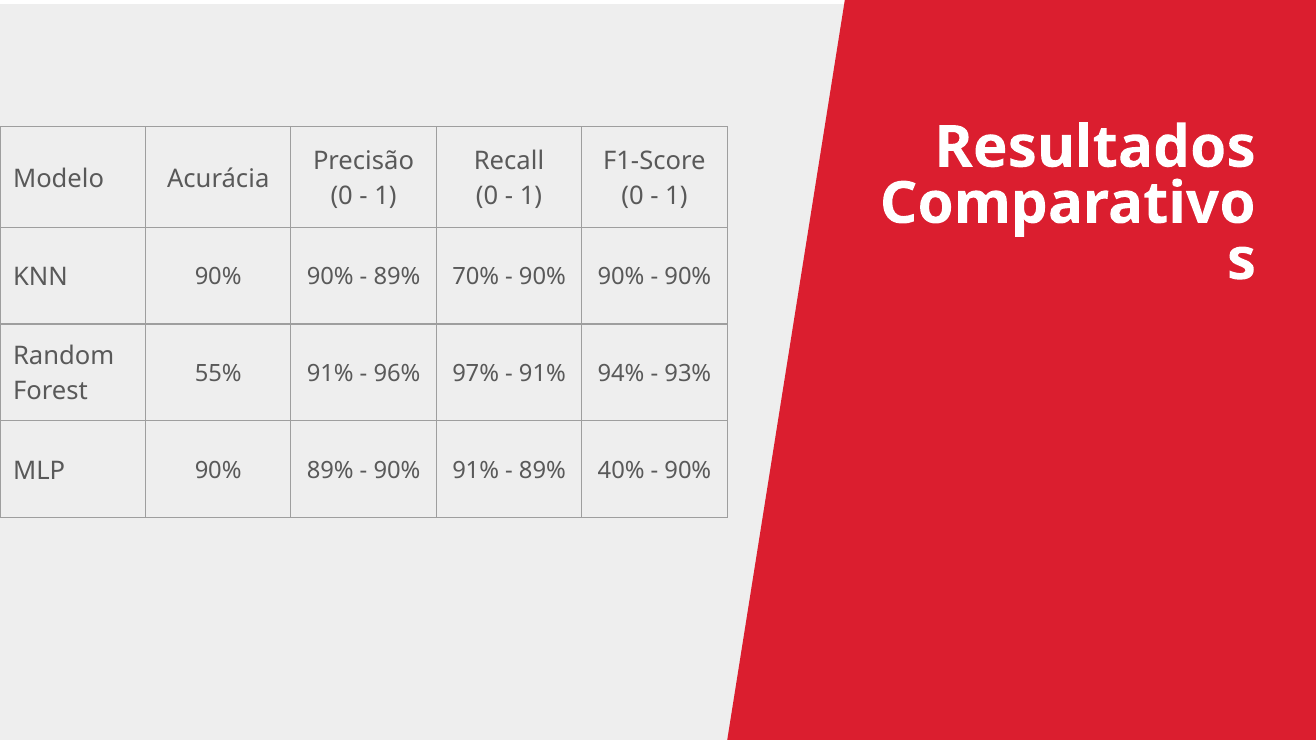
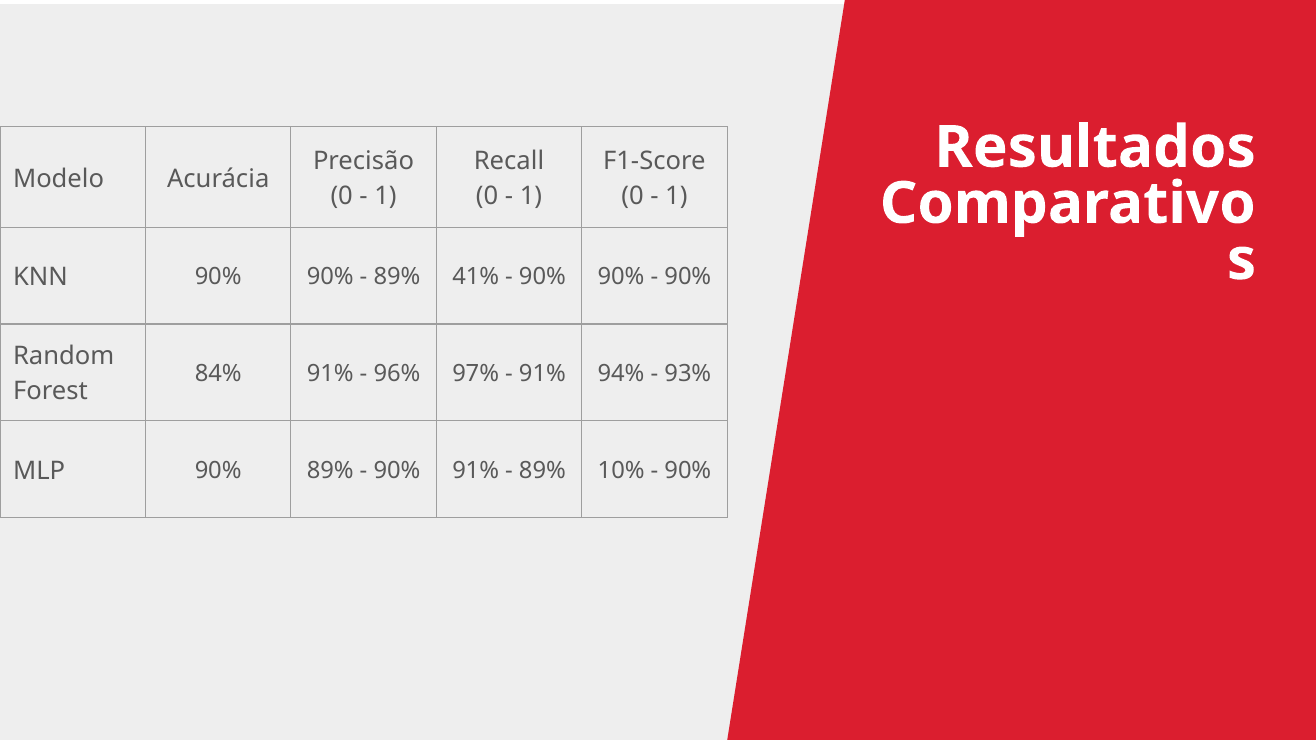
70%: 70% -> 41%
55%: 55% -> 84%
40%: 40% -> 10%
